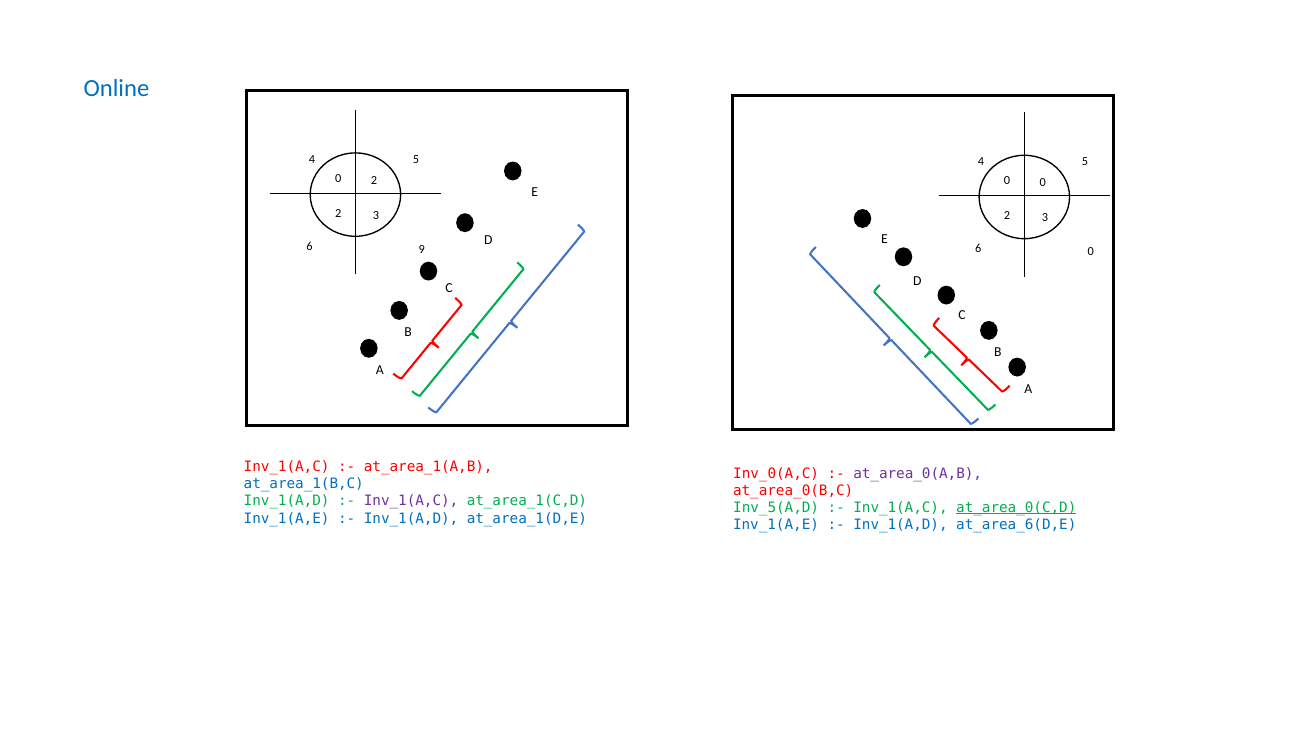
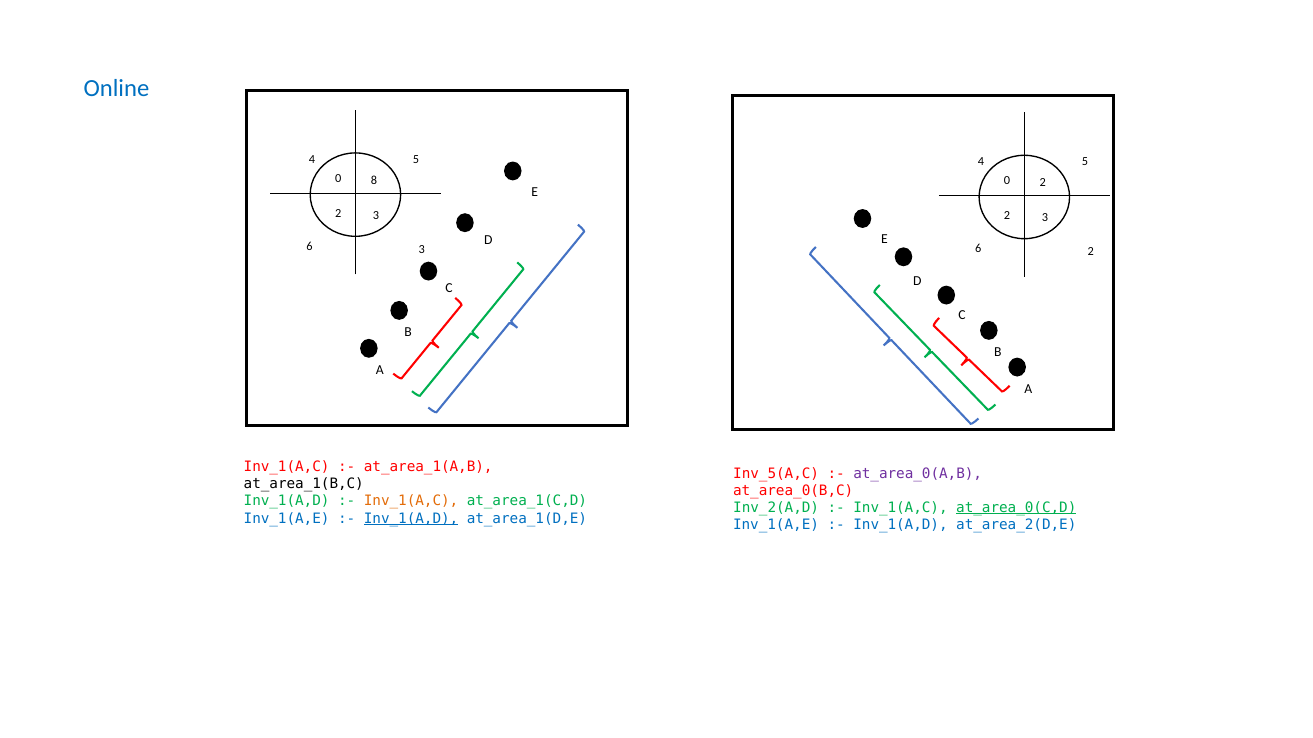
2 at (374, 180): 2 -> 8
0 0: 0 -> 2
6 9: 9 -> 3
6 0: 0 -> 2
Inv_0(A,C: Inv_0(A,C -> Inv_5(A,C
at_area_1(B,C colour: blue -> black
Inv_1(A,C at (411, 502) colour: purple -> orange
Inv_5(A,D: Inv_5(A,D -> Inv_2(A,D
Inv_1(A,D at (411, 519) underline: none -> present
at_area_6(D,E: at_area_6(D,E -> at_area_2(D,E
